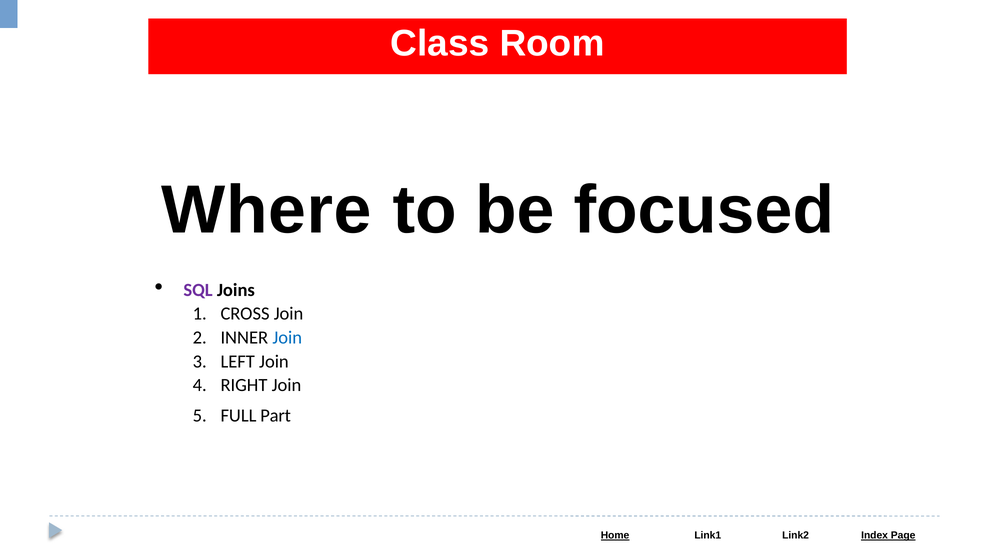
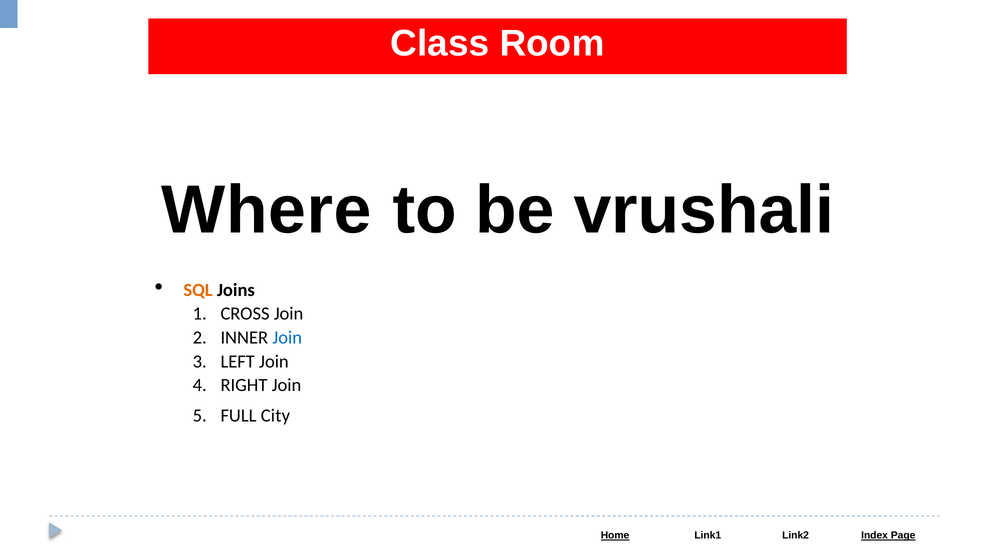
focused: focused -> vrushali
SQL colour: purple -> orange
Part: Part -> City
